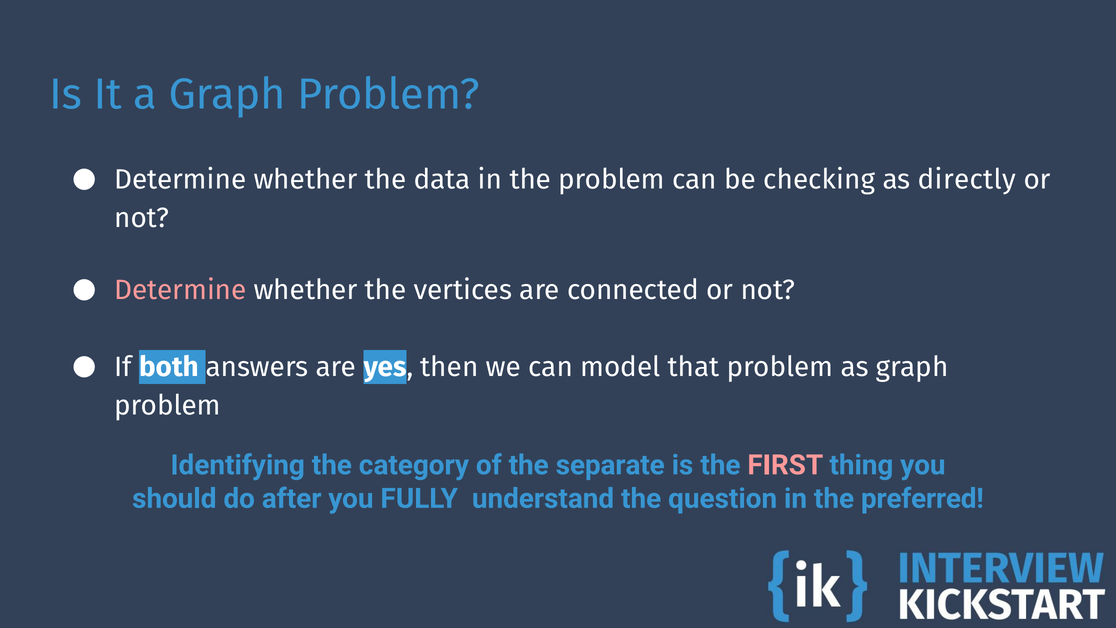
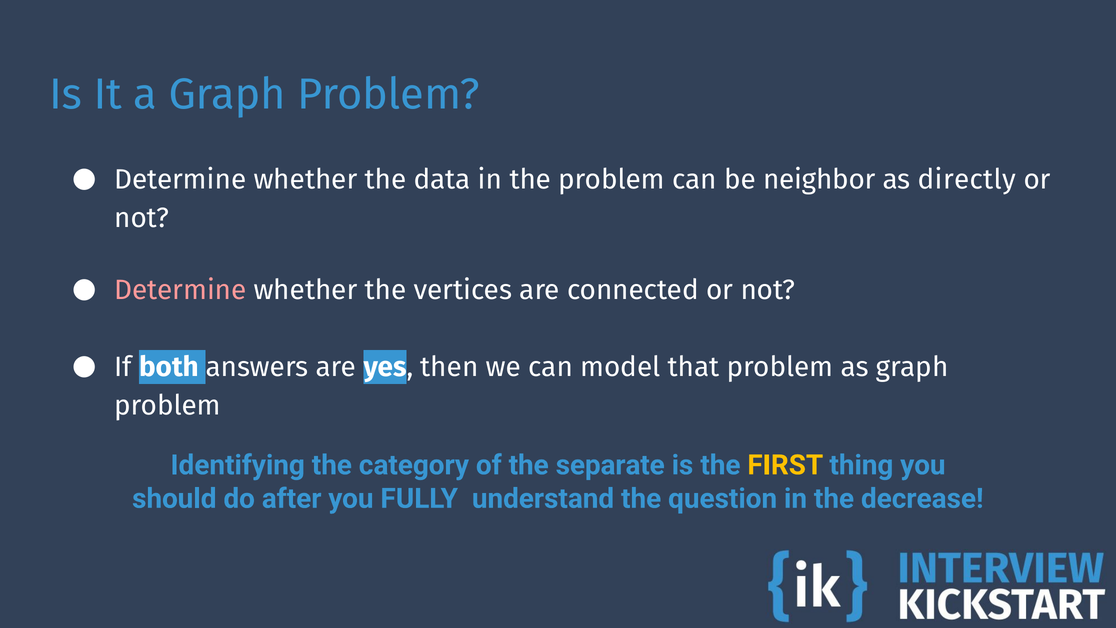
checking: checking -> neighbor
FIRST colour: pink -> yellow
preferred: preferred -> decrease
